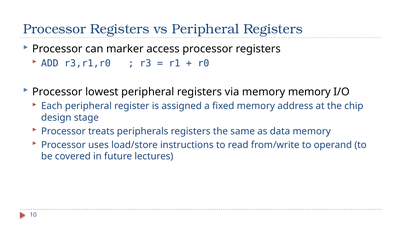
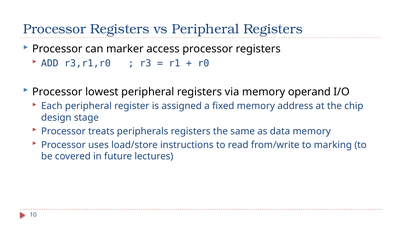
memory memory: memory -> operand
operand: operand -> marking
